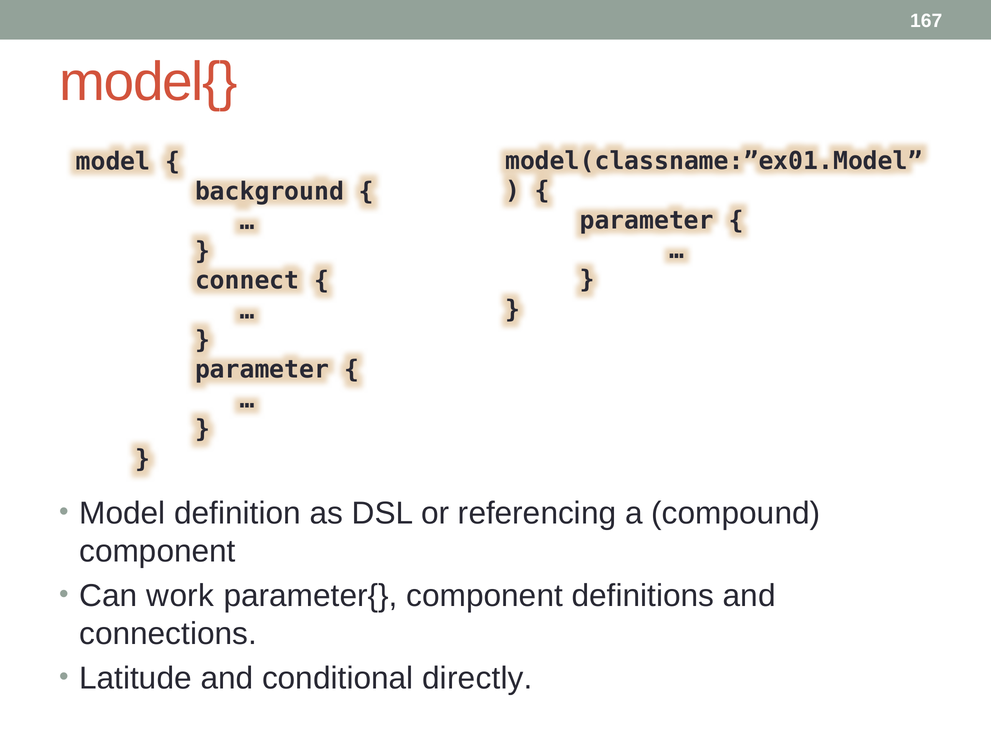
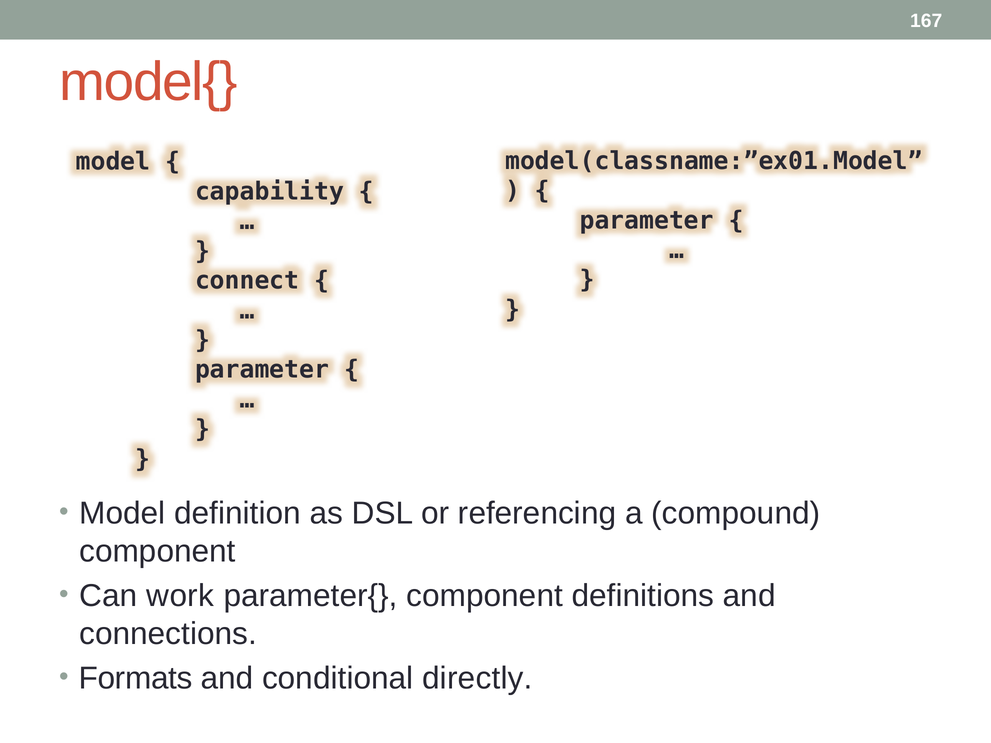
background: background -> capability
Latitude: Latitude -> Formats
